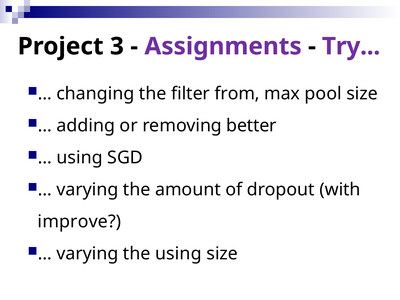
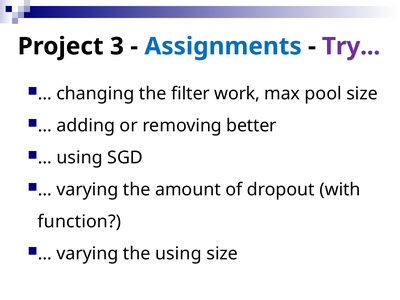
Assignments colour: purple -> blue
from: from -> work
improve: improve -> function
